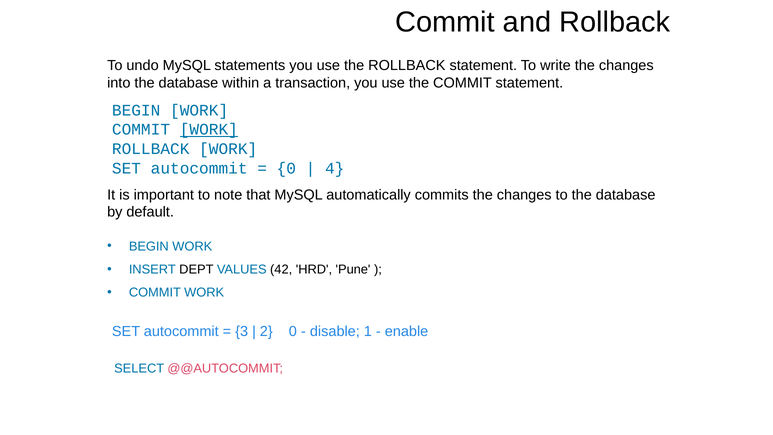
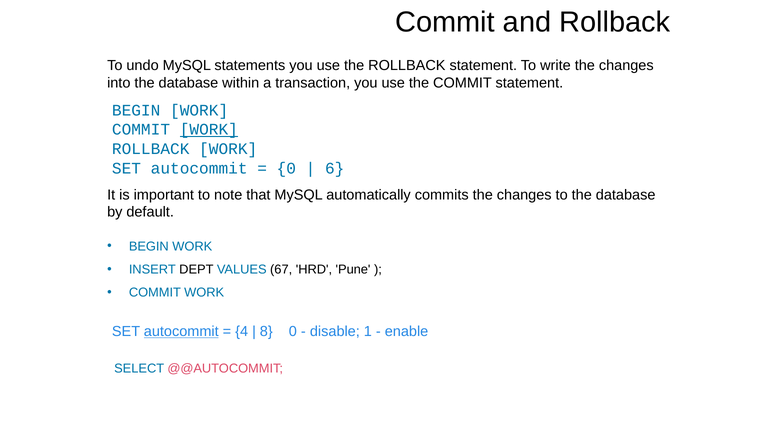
4: 4 -> 6
42: 42 -> 67
autocommit at (181, 331) underline: none -> present
3: 3 -> 4
2: 2 -> 8
